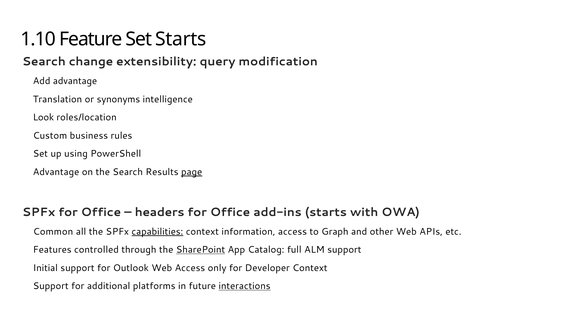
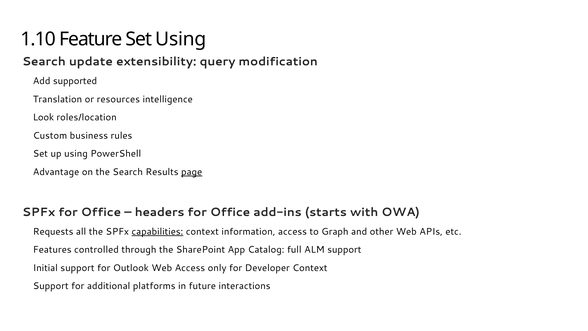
Set Starts: Starts -> Using
change: change -> update
Add advantage: advantage -> supported
synonyms: synonyms -> resources
Common: Common -> Requests
SharePoint underline: present -> none
interactions underline: present -> none
